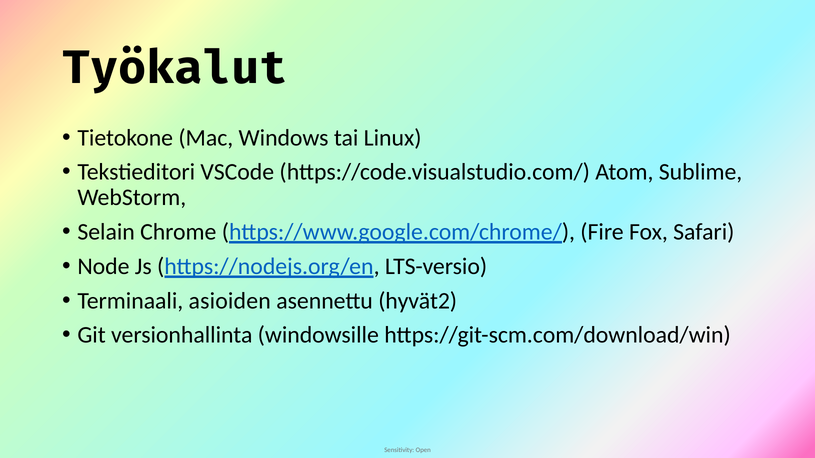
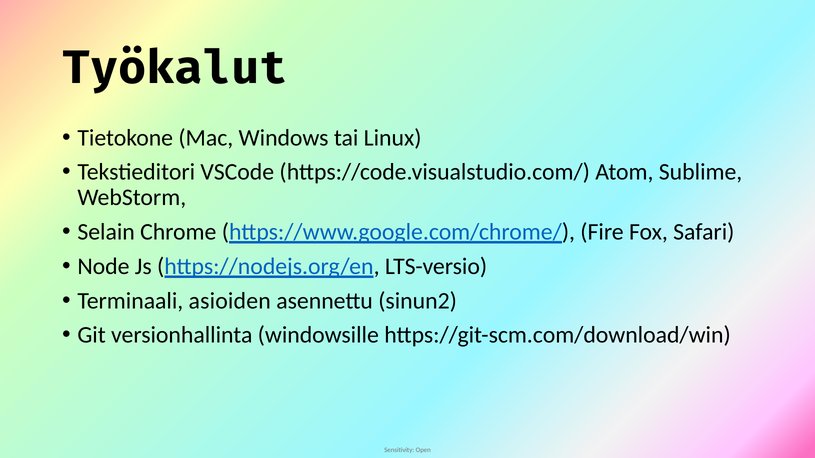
hyvät2: hyvät2 -> sinun2
